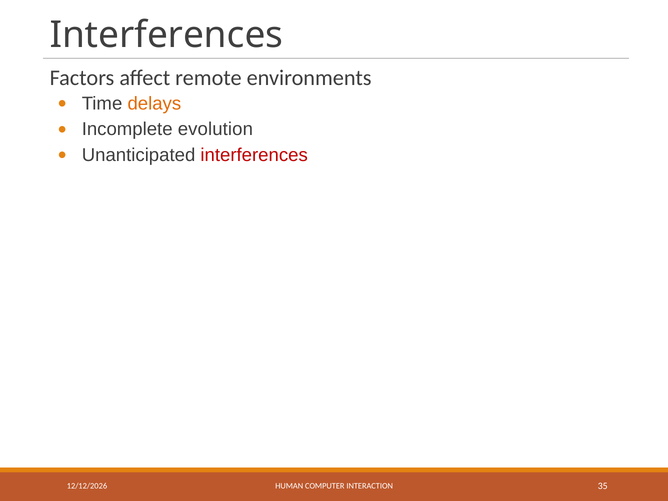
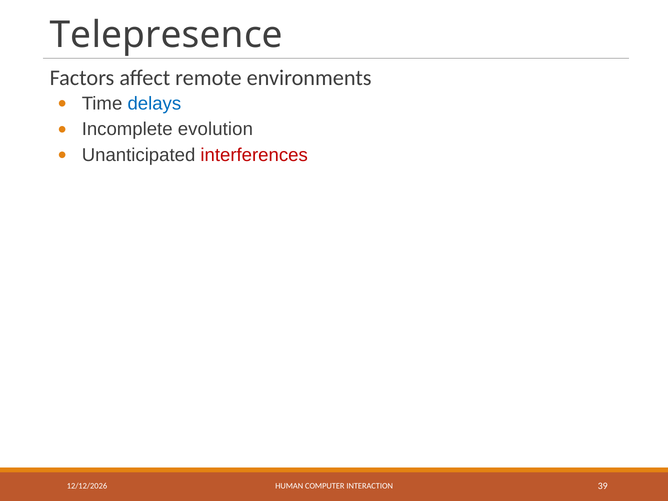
Interferences at (166, 35): Interferences -> Telepresence
delays colour: orange -> blue
35: 35 -> 39
